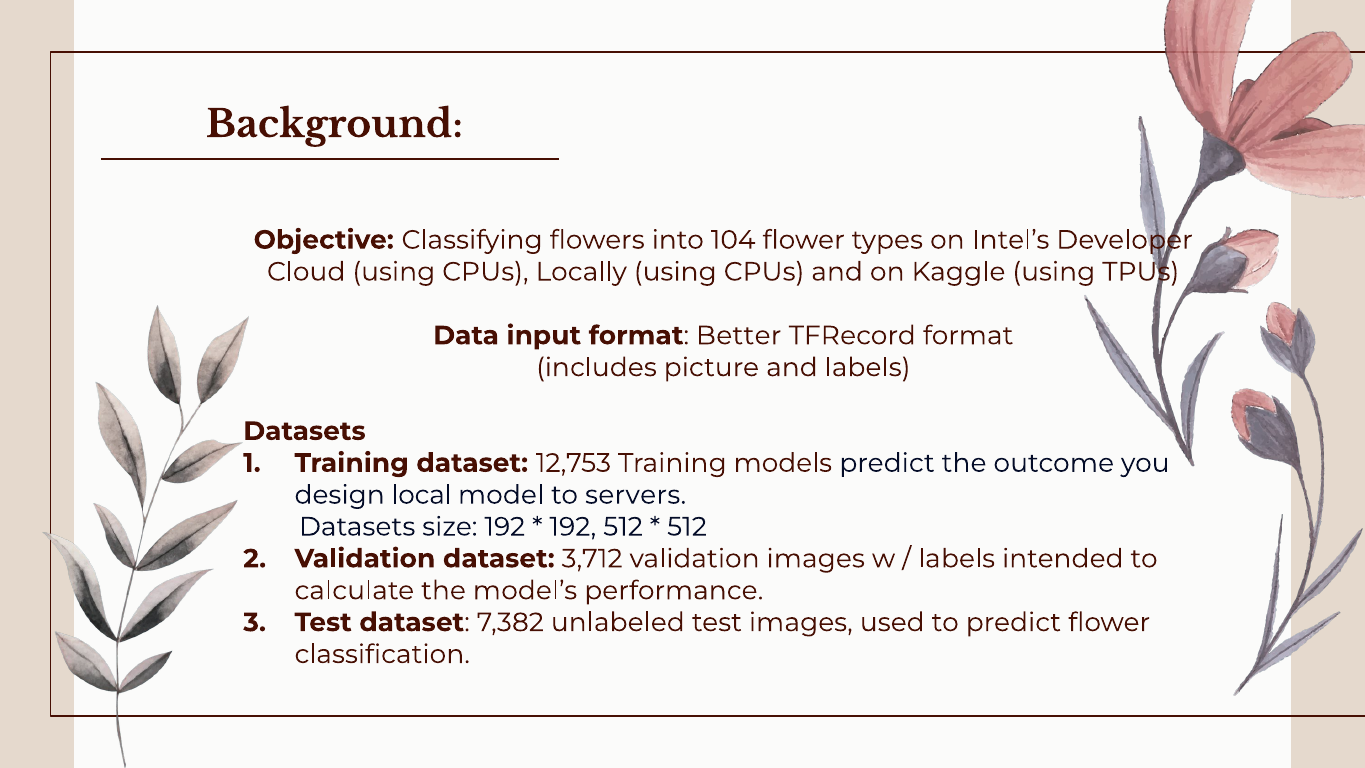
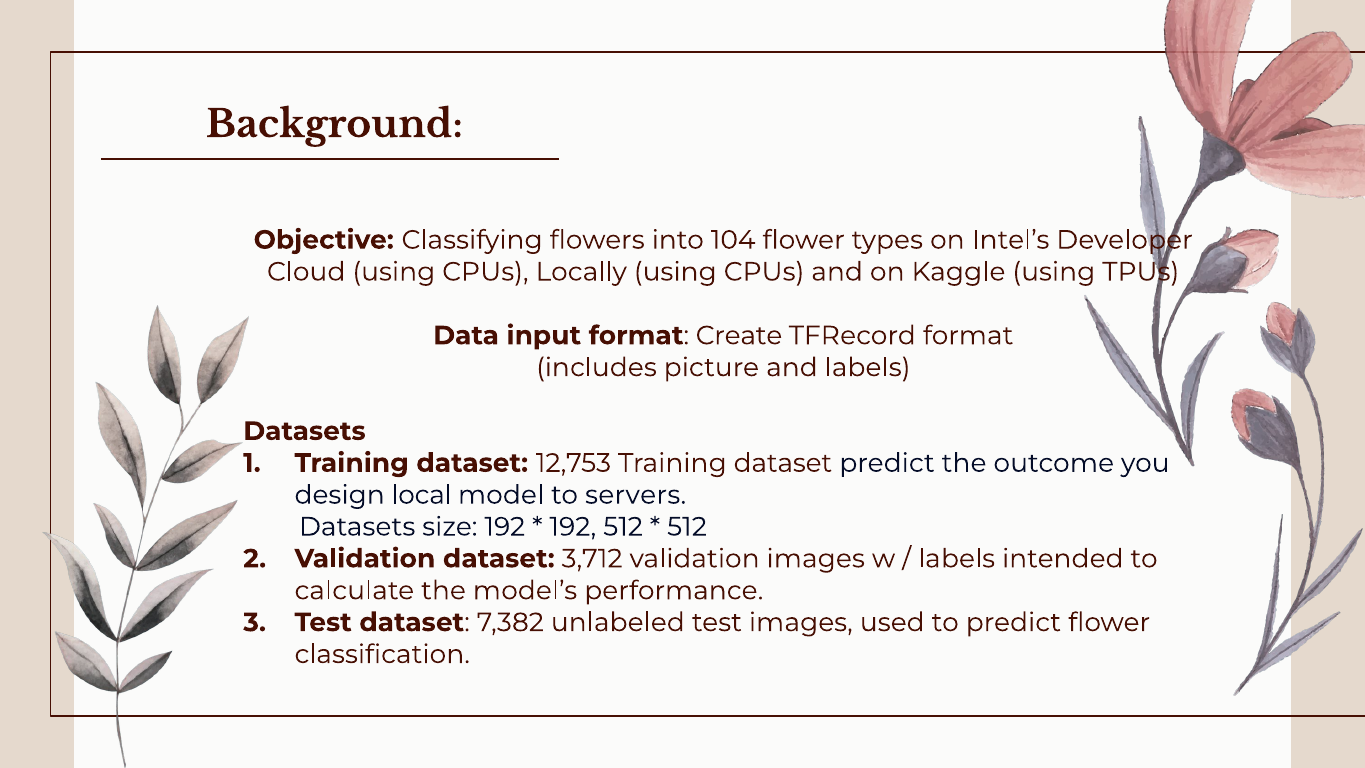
Better: Better -> Create
12,753 Training models: models -> dataset
